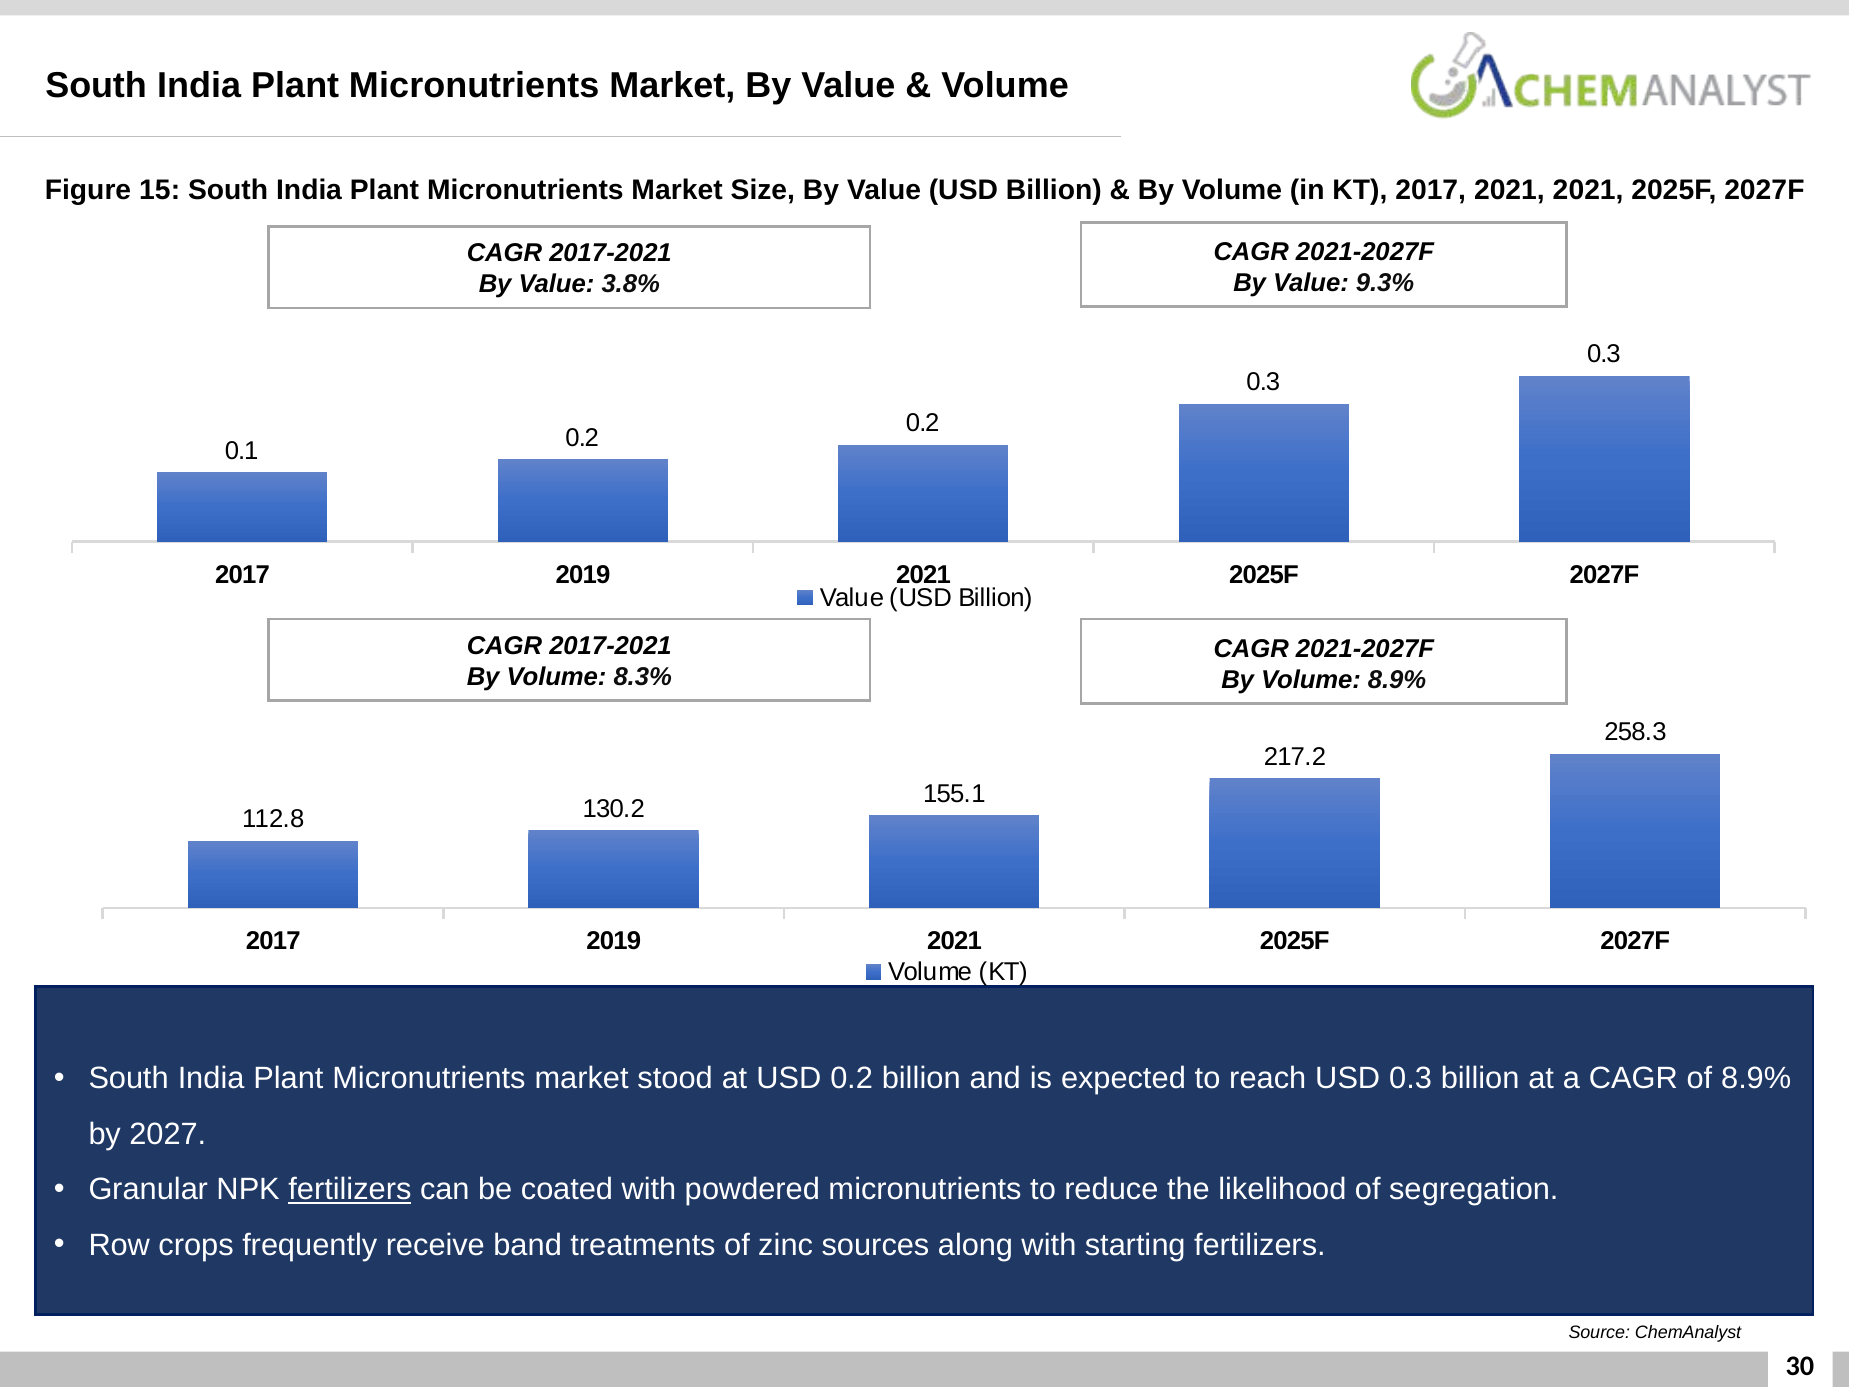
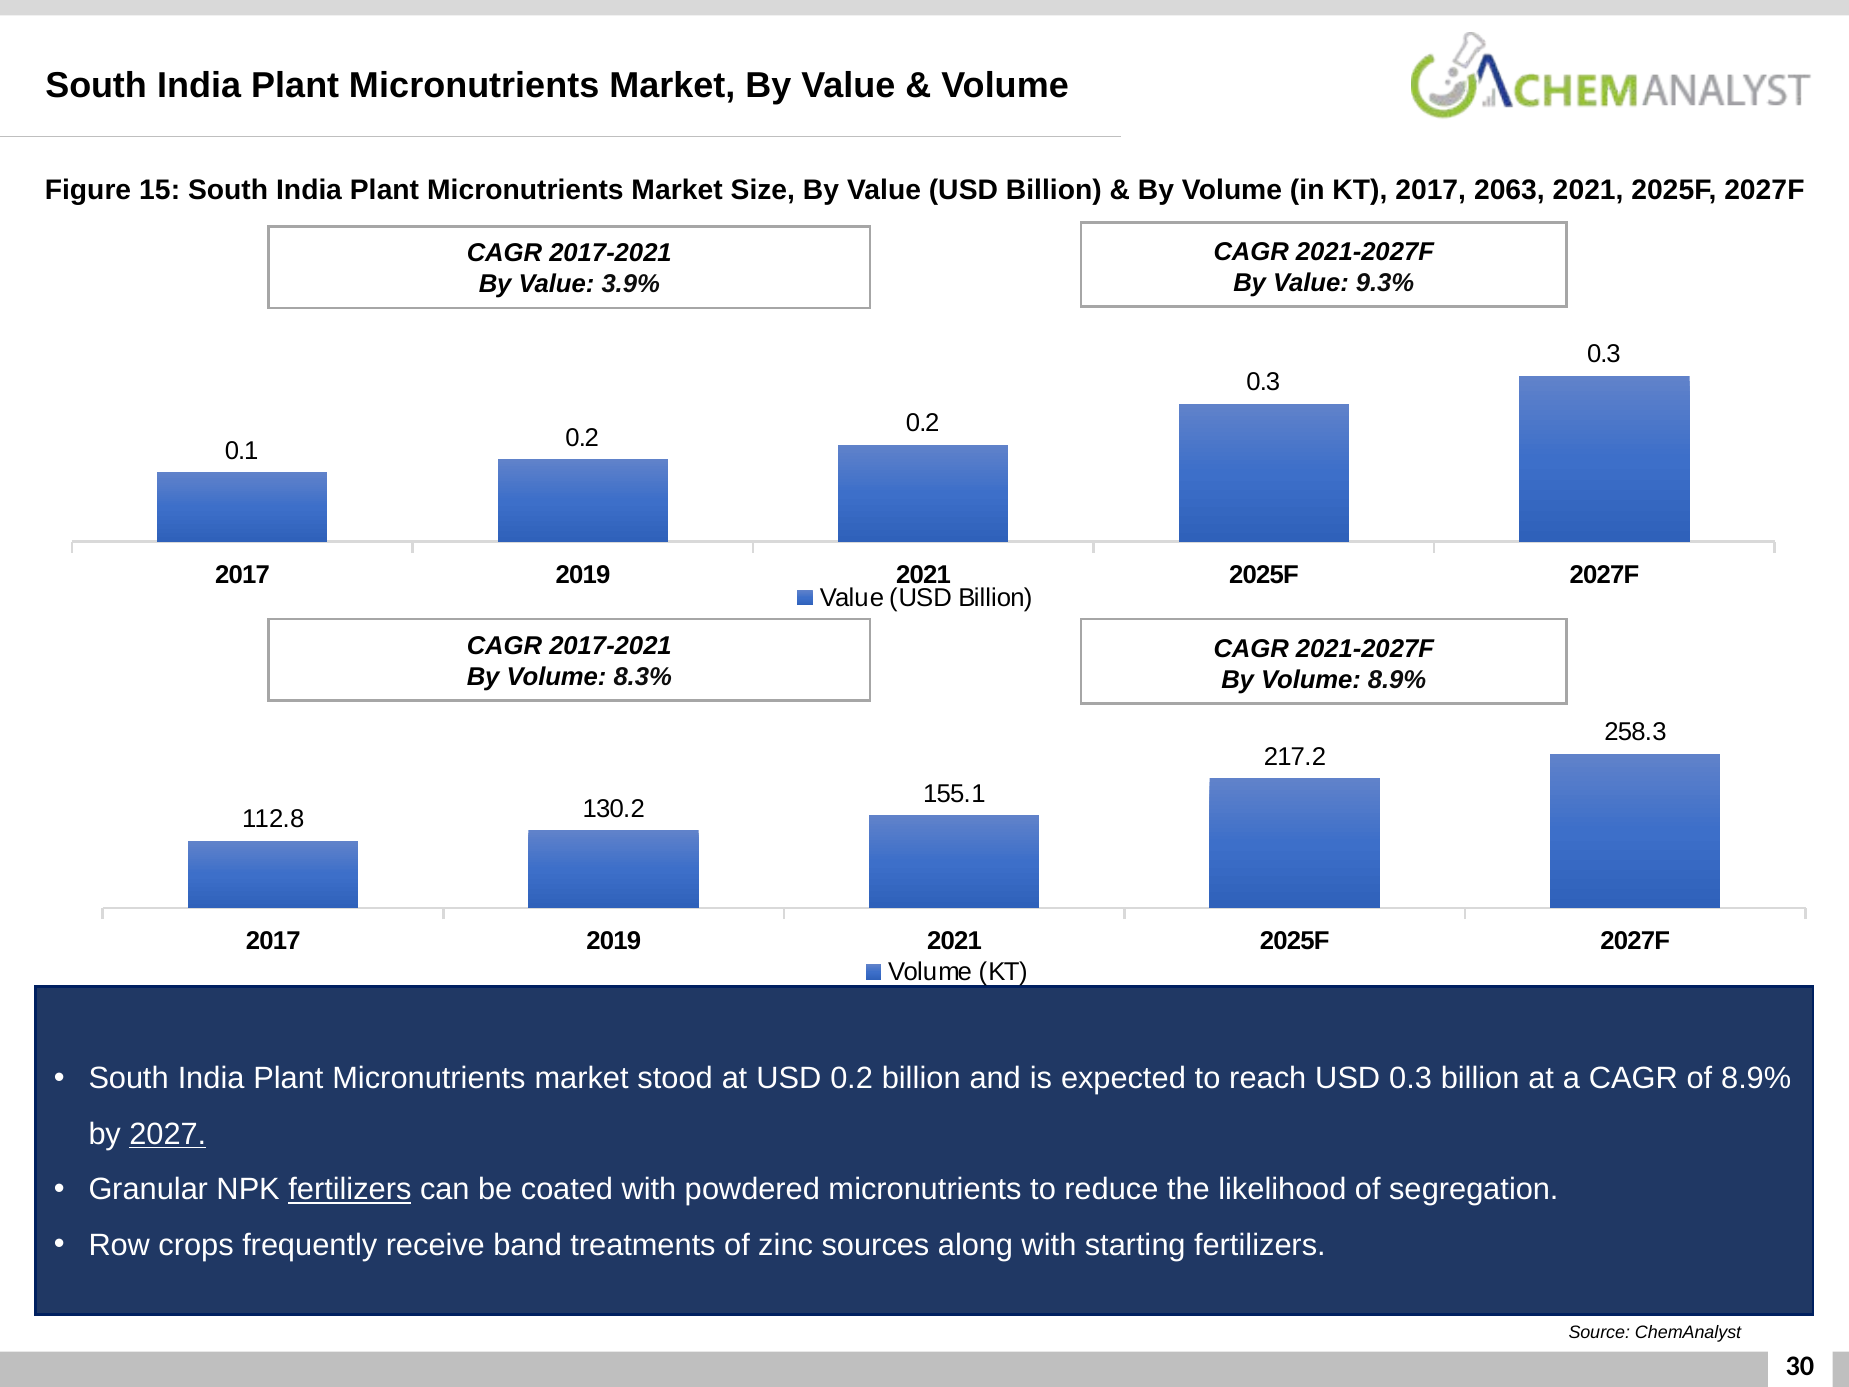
2017 2021: 2021 -> 2063
3.8%: 3.8% -> 3.9%
2027 underline: none -> present
